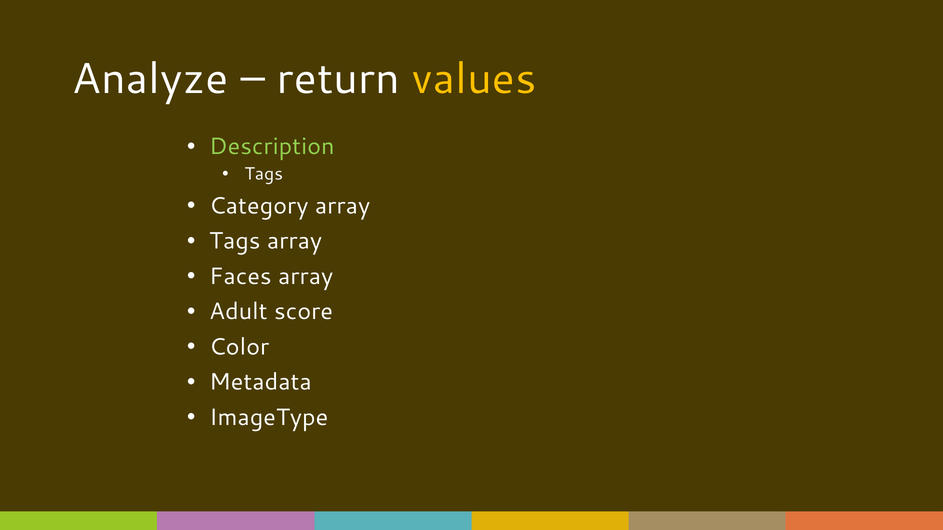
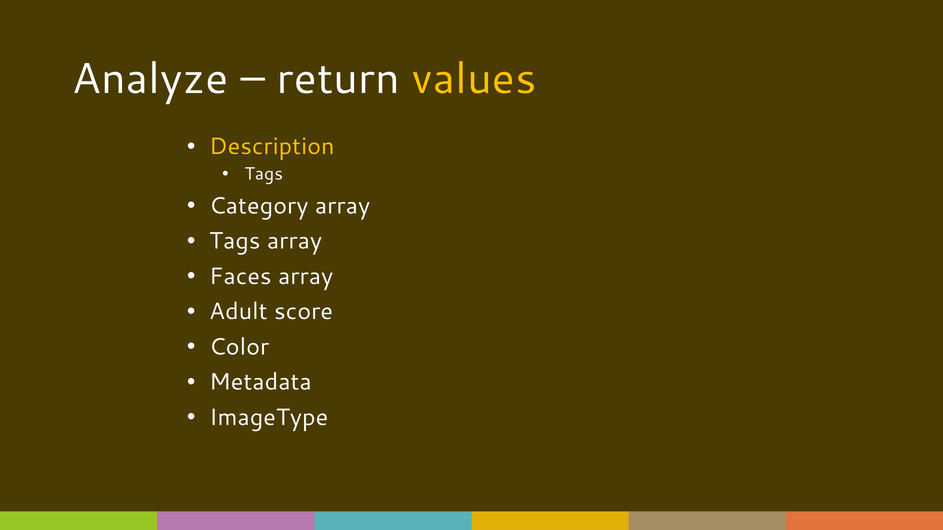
Description colour: light green -> yellow
